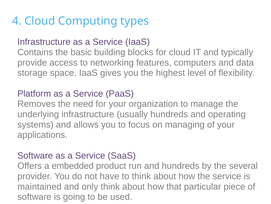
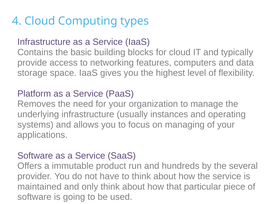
usually hundreds: hundreds -> instances
embedded: embedded -> immutable
